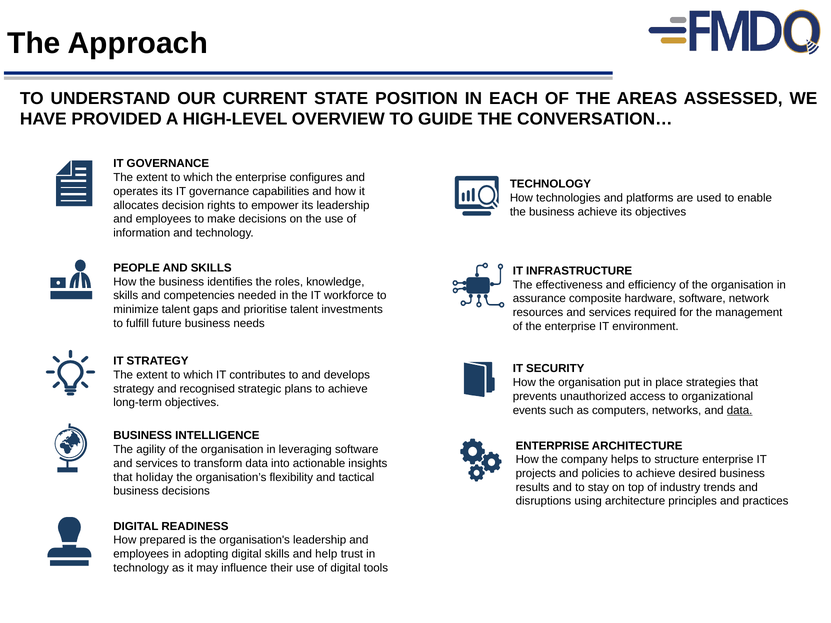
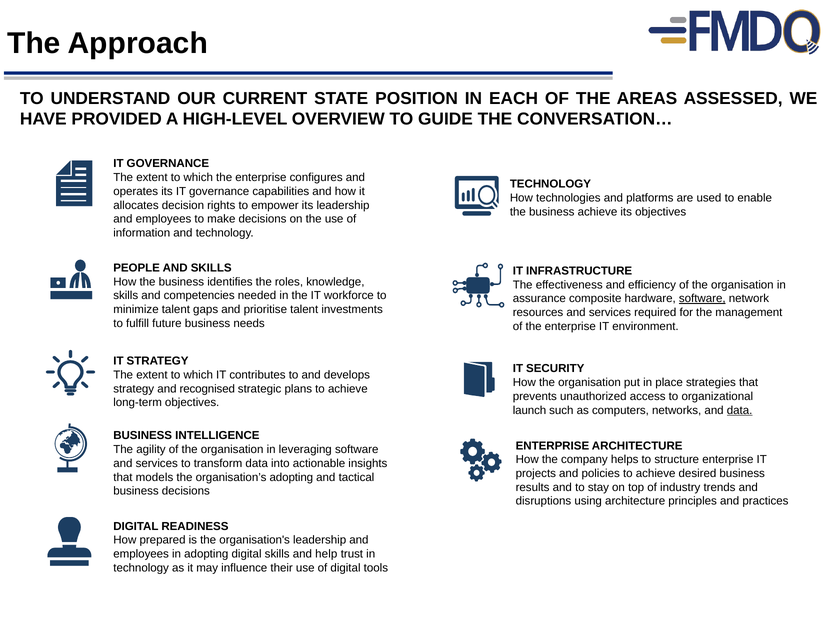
software at (702, 299) underline: none -> present
events: events -> launch
holiday: holiday -> models
organisation’s flexibility: flexibility -> adopting
